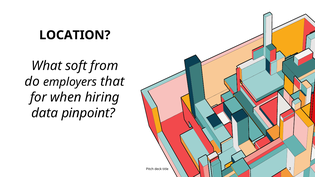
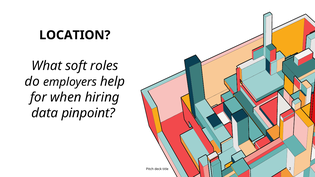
from: from -> roles
that: that -> help
